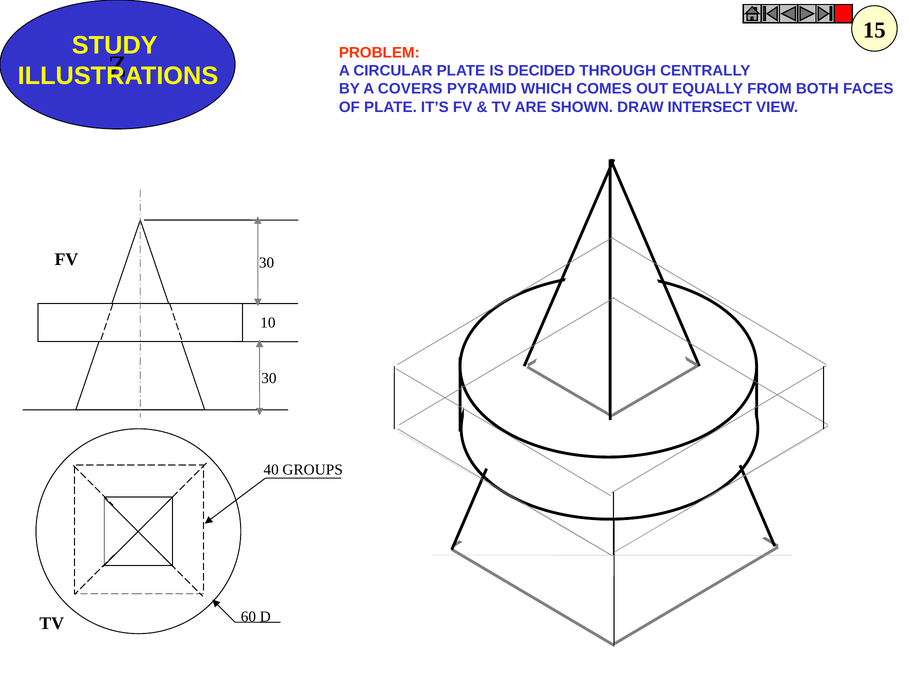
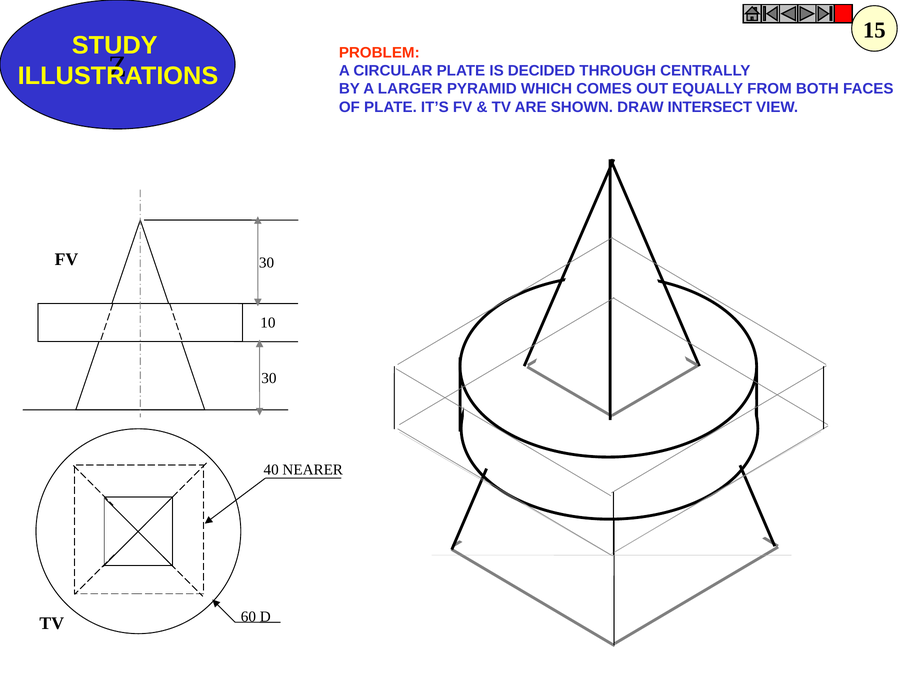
COVERS: COVERS -> LARGER
GROUPS: GROUPS -> NEARER
